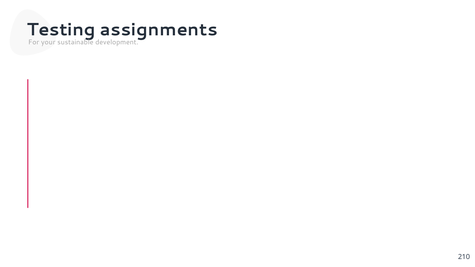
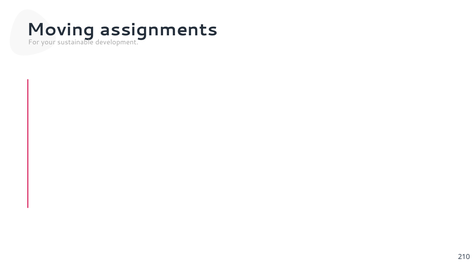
Testing: Testing -> Moving
